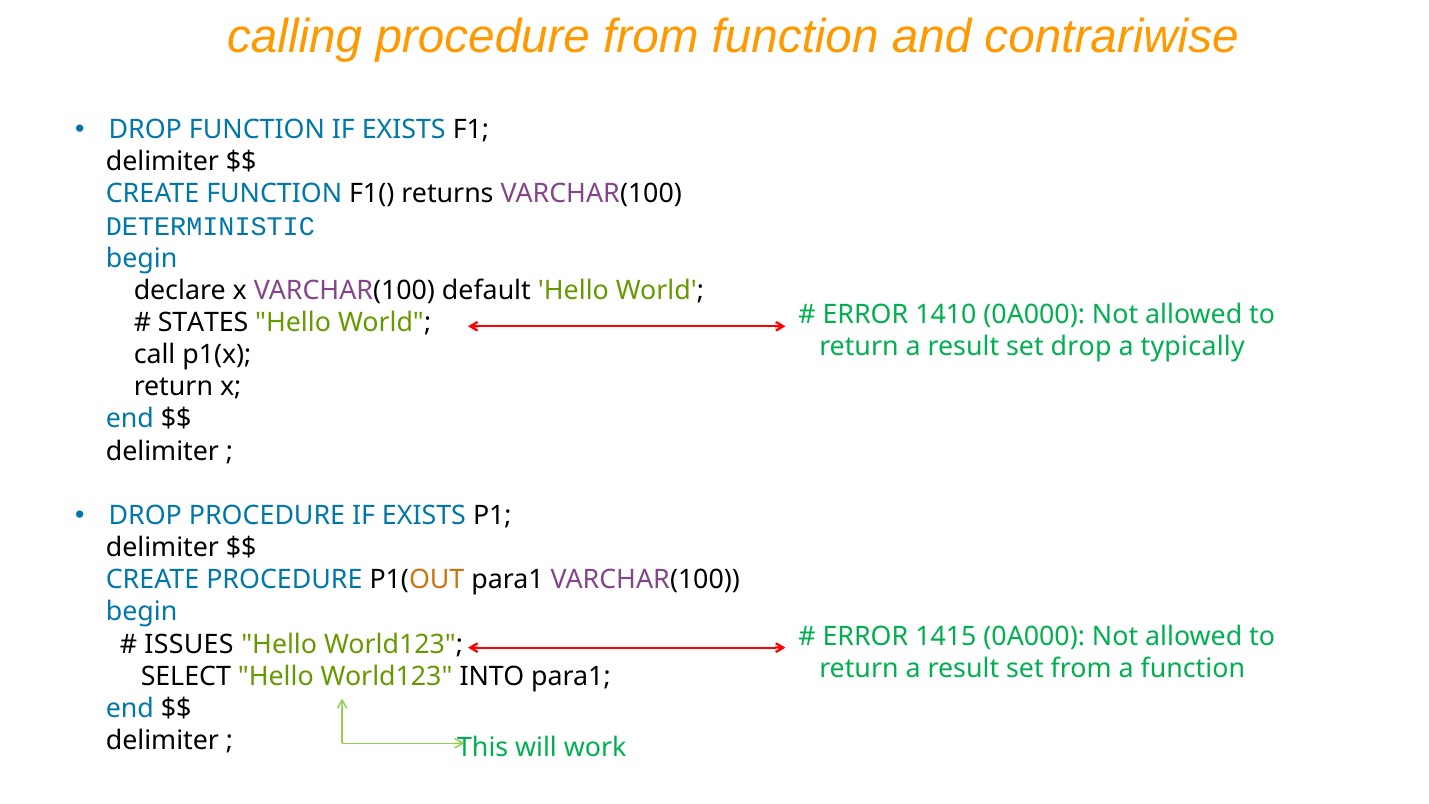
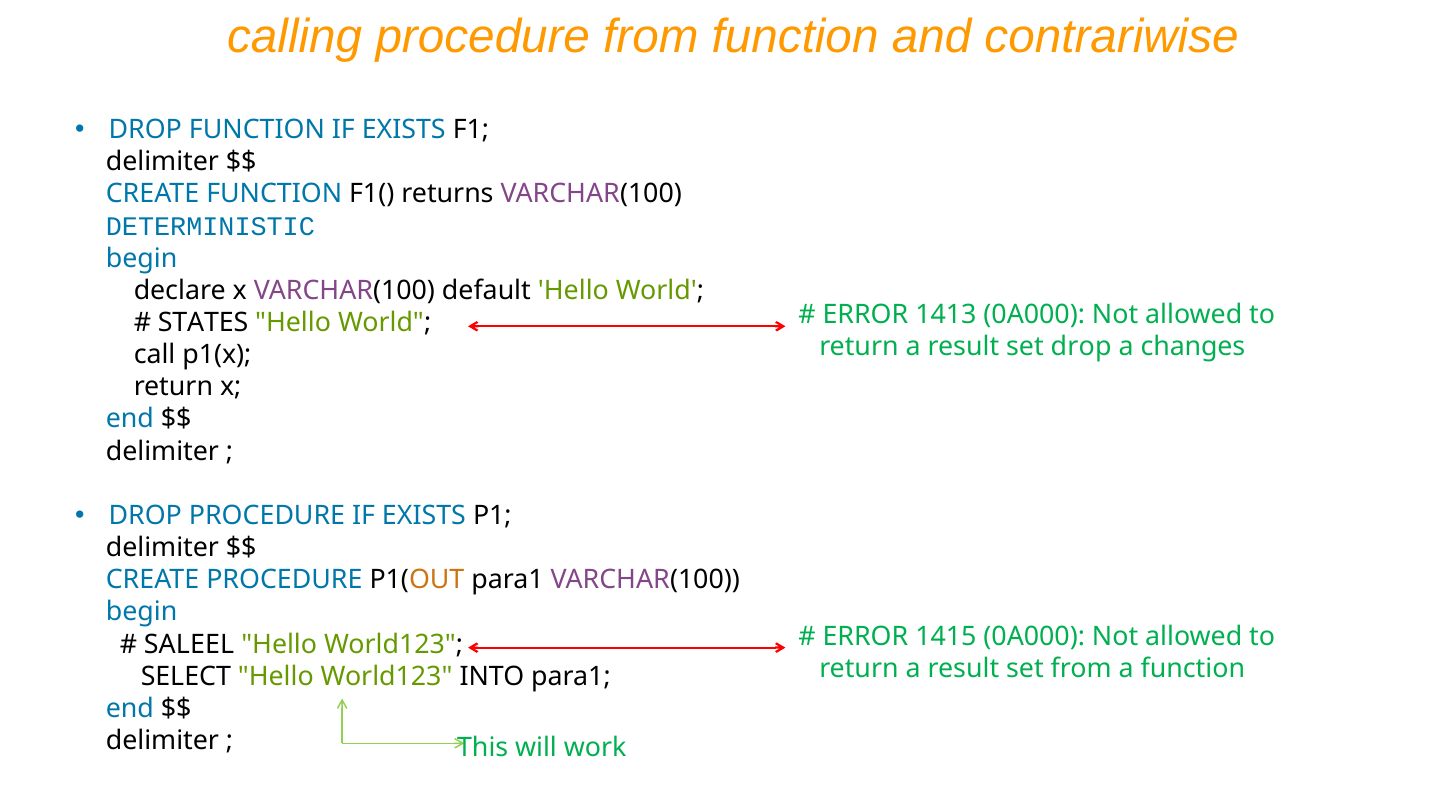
1410: 1410 -> 1413
typically: typically -> changes
ISSUES: ISSUES -> SALEEL
